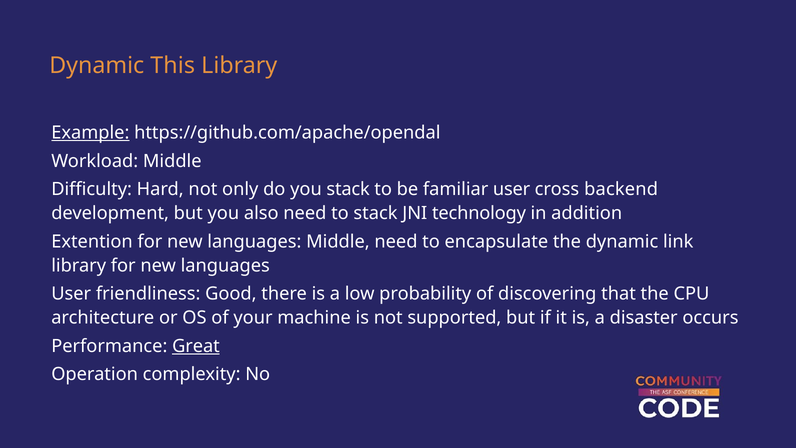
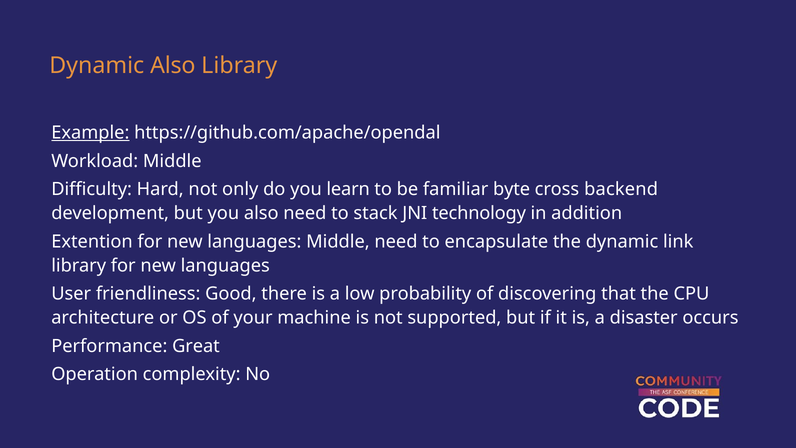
Dynamic This: This -> Also
you stack: stack -> learn
familiar user: user -> byte
Great underline: present -> none
